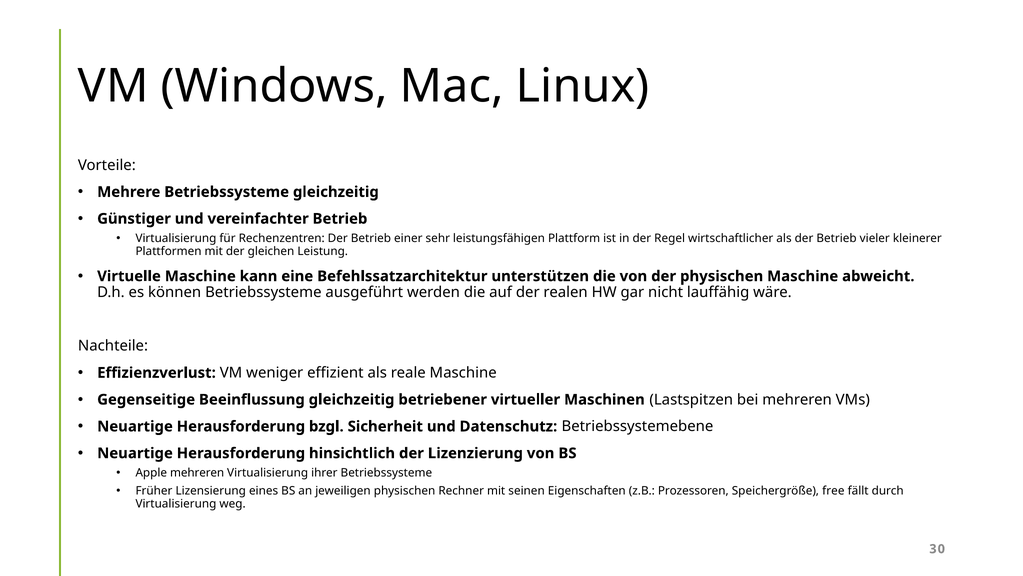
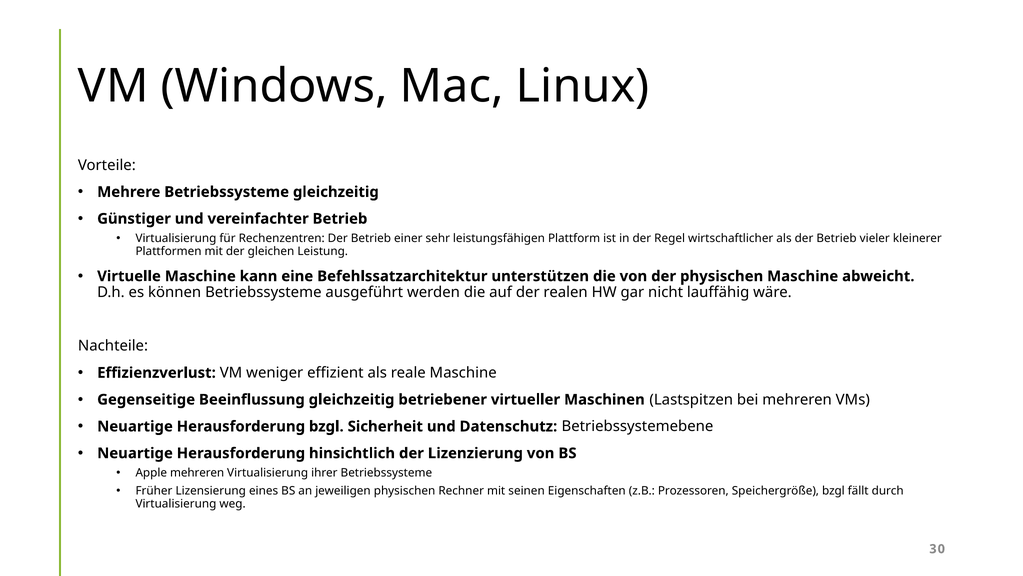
Speichergröße free: free -> bzgl
